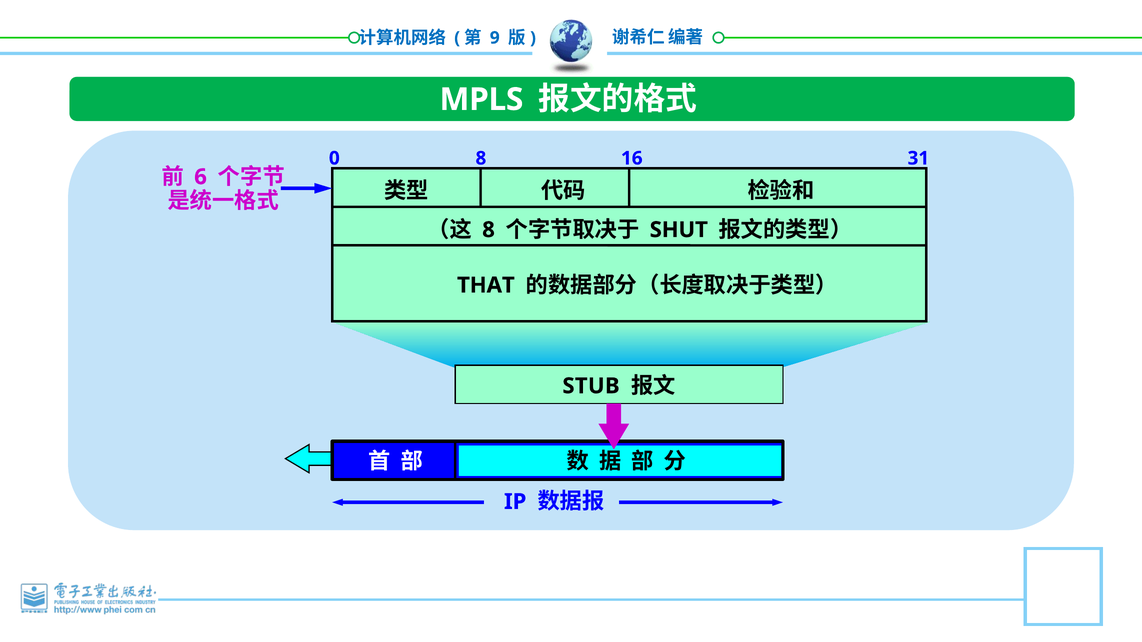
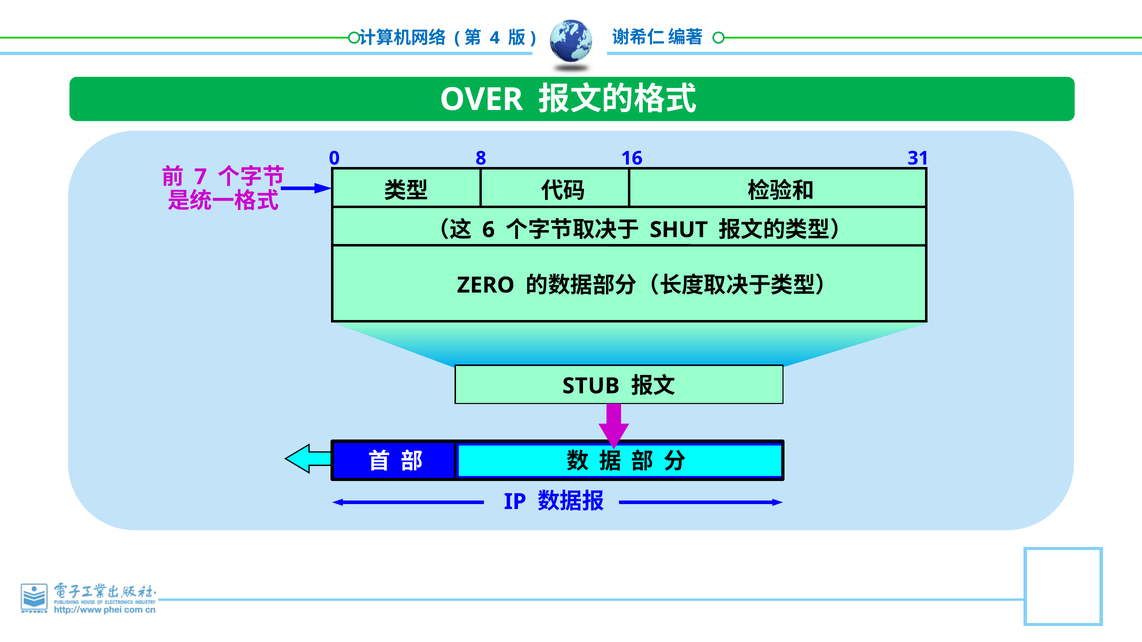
9: 9 -> 4
MPLS: MPLS -> OVER
6: 6 -> 7
8 at (489, 230): 8 -> 6
THAT: THAT -> ZERO
